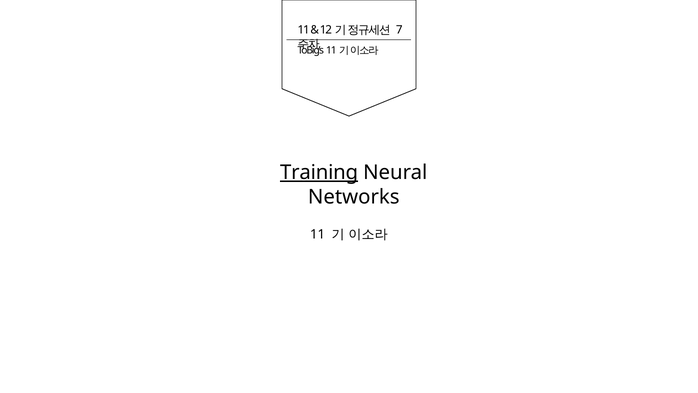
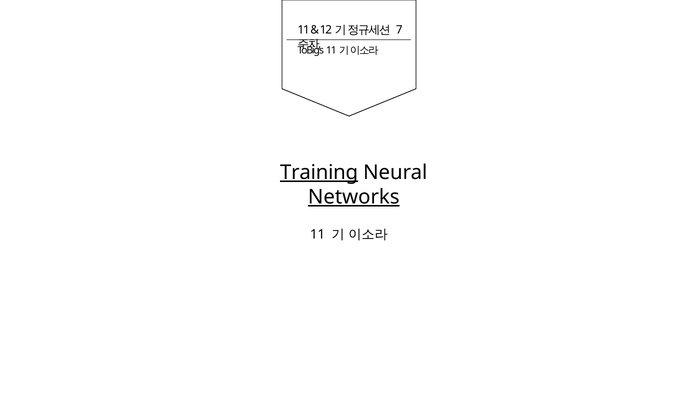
Networks underline: none -> present
